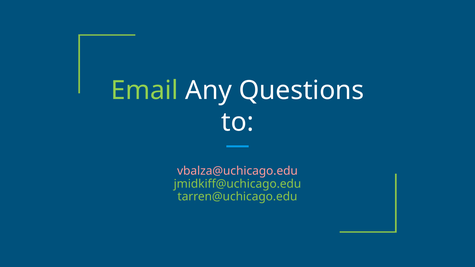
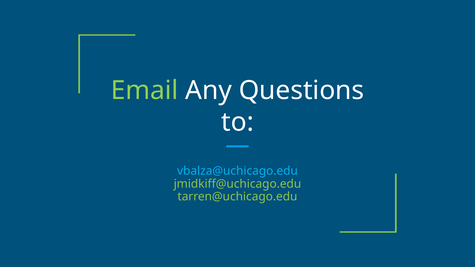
vbalza@uchicago.edu colour: pink -> light blue
